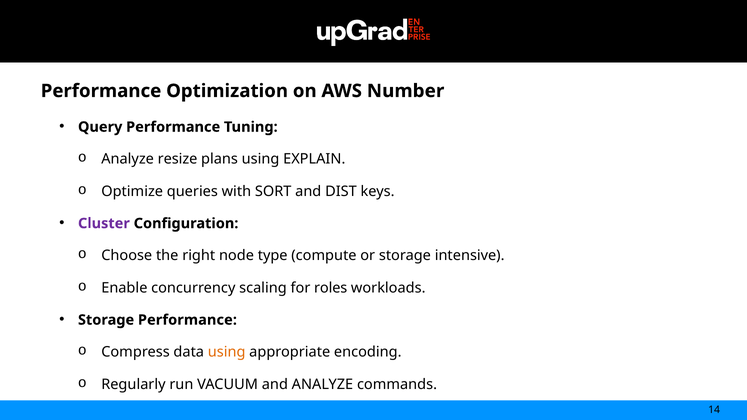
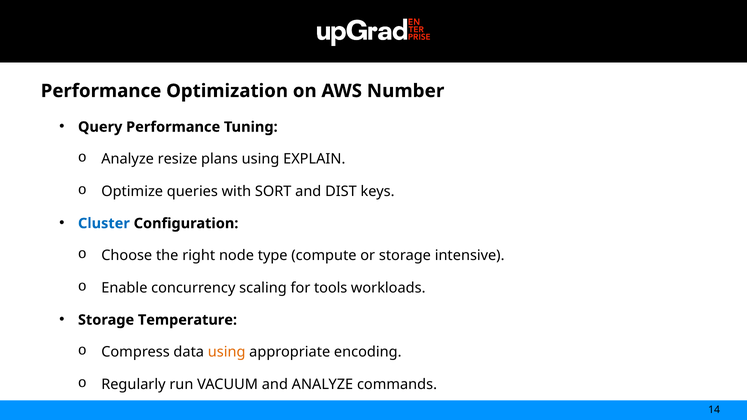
Cluster colour: purple -> blue
roles: roles -> tools
Storage Performance: Performance -> Temperature
